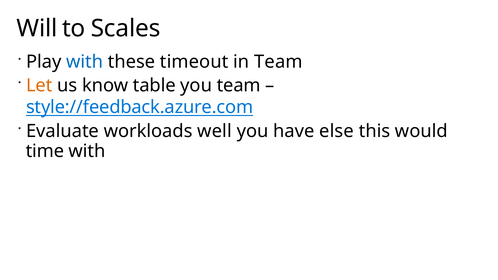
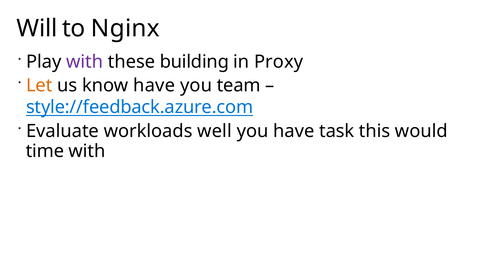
Scales: Scales -> Nginx
with at (85, 62) colour: blue -> purple
timeout: timeout -> building
in Team: Team -> Proxy
know table: table -> have
else: else -> task
